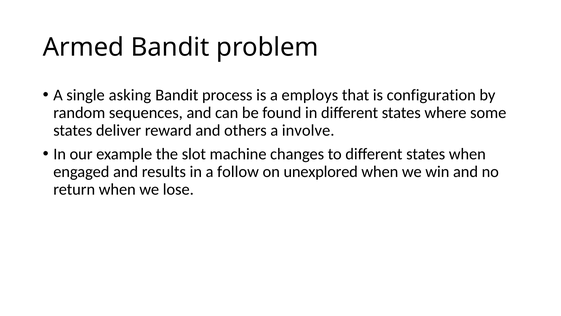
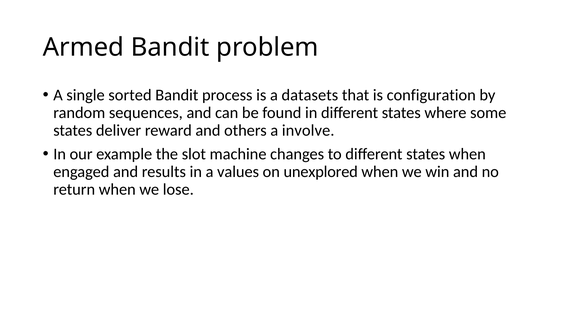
asking: asking -> sorted
employs: employs -> datasets
follow: follow -> values
